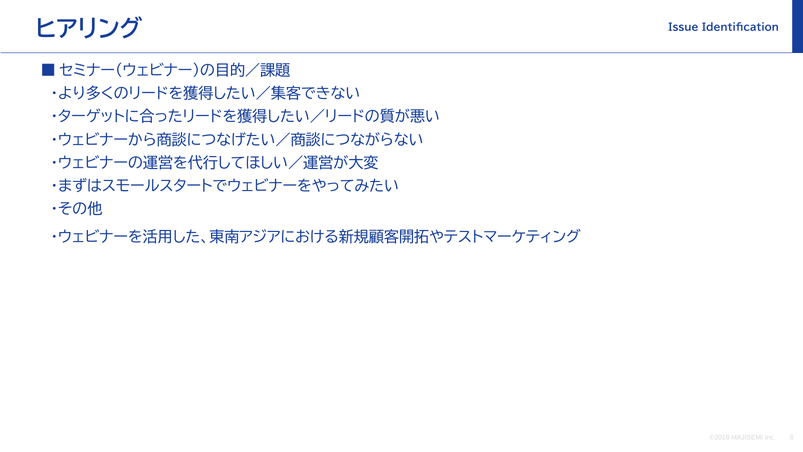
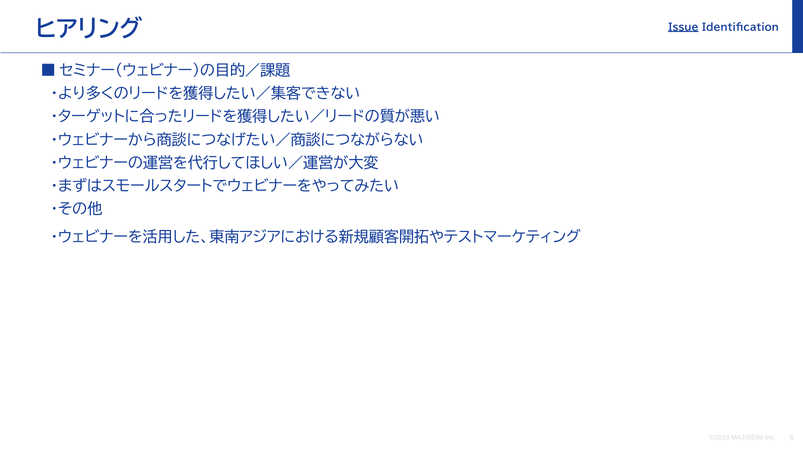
Issue underline: none -> present
